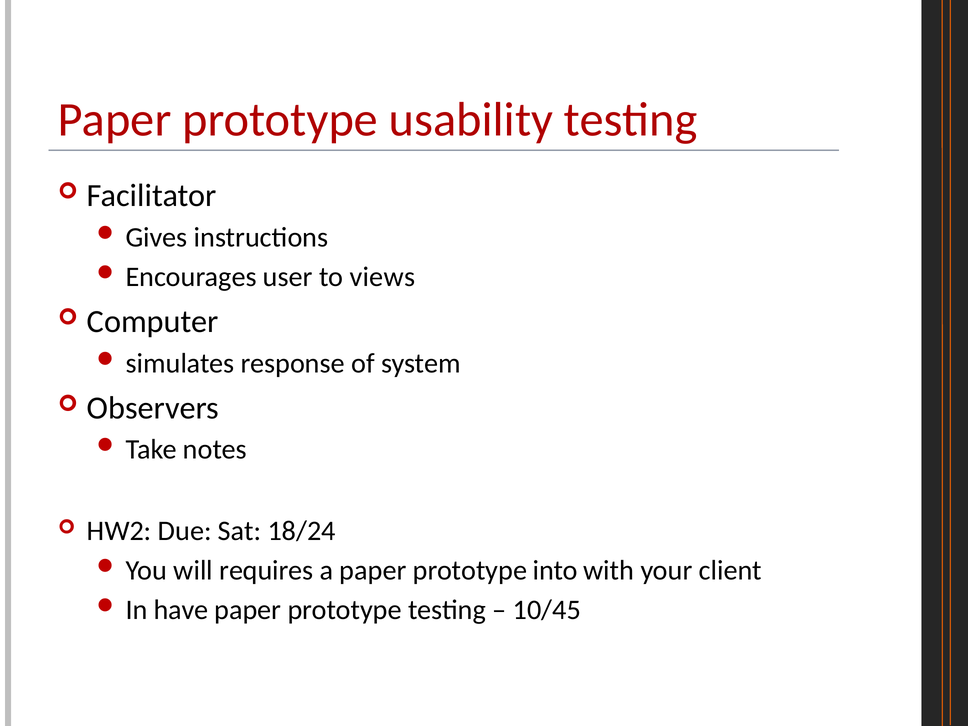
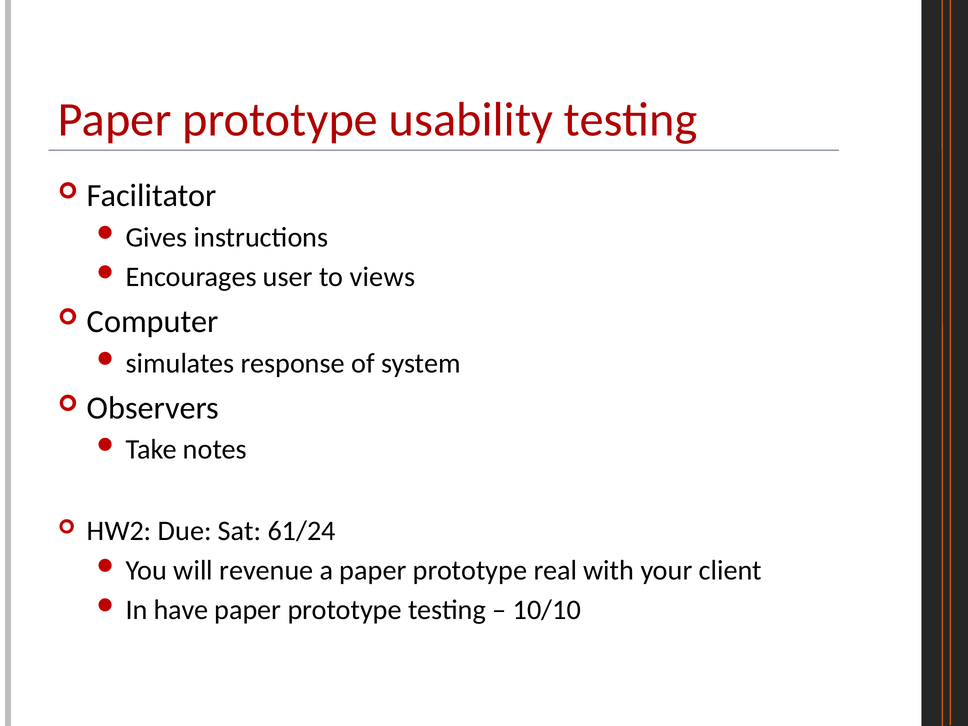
18/24: 18/24 -> 61/24
requires: requires -> revenue
into: into -> real
10/45: 10/45 -> 10/10
